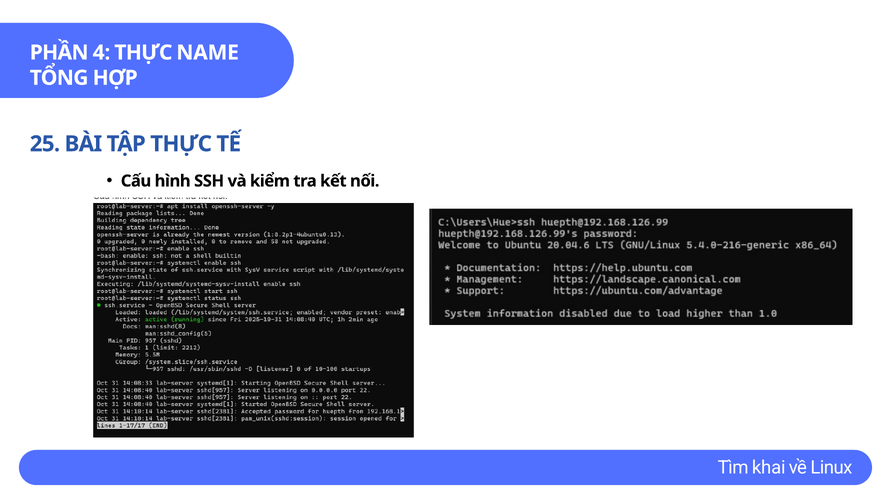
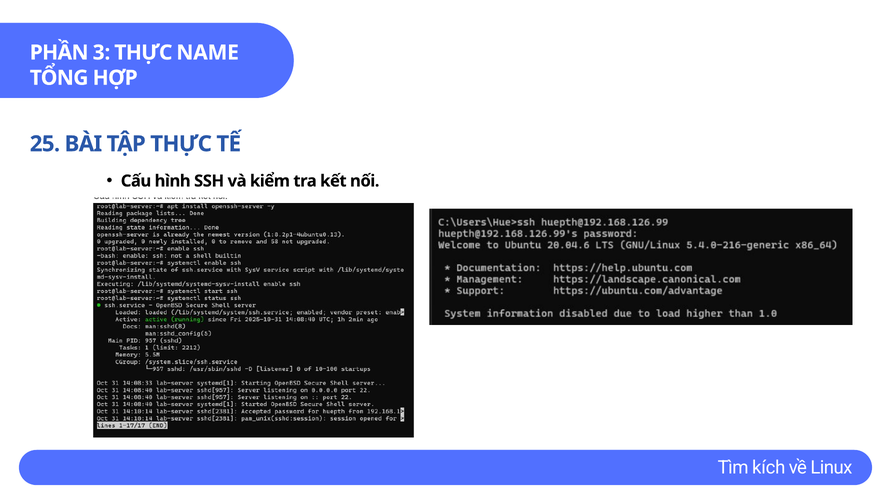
4: 4 -> 3
khai: khai -> kích
